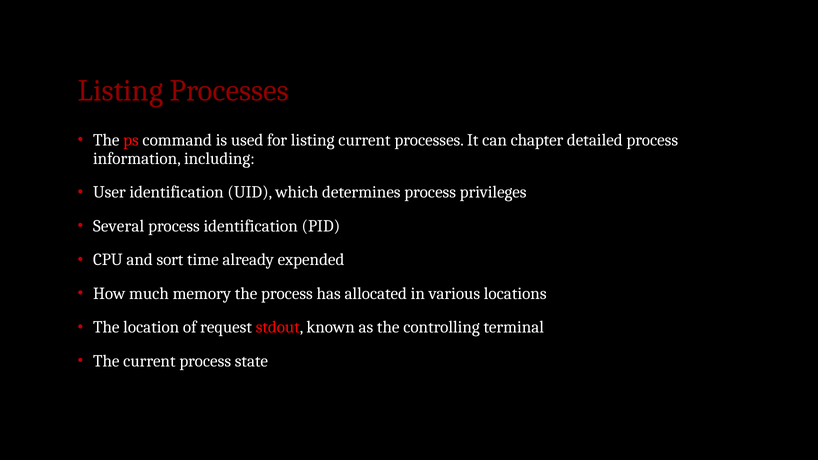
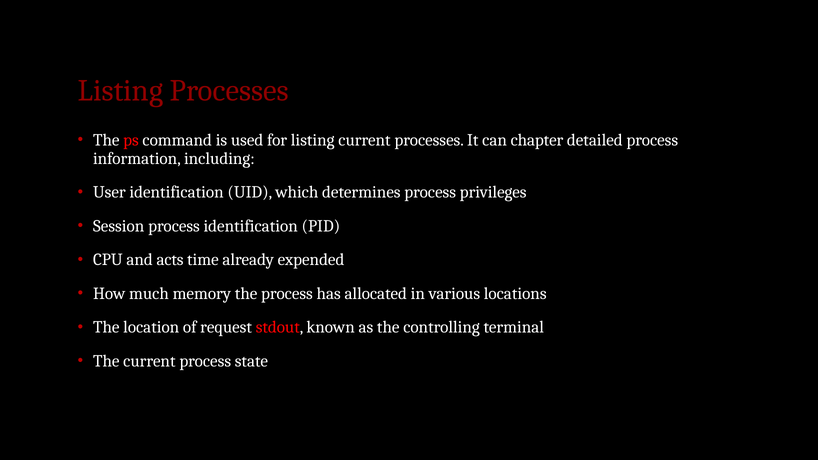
Several: Several -> Session
sort: sort -> acts
